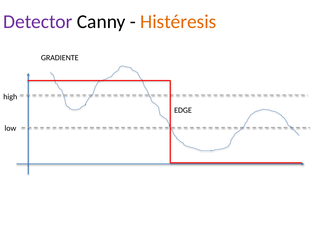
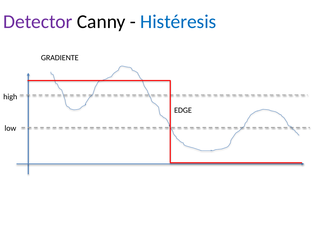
Histéresis colour: orange -> blue
